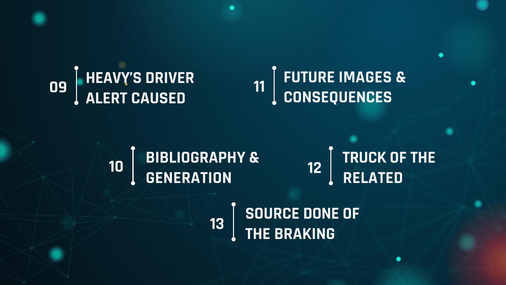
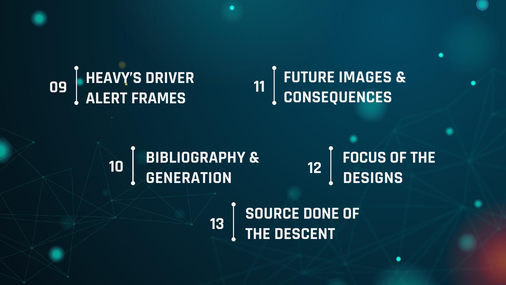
CAUSED: CAUSED -> FRAMES
TRUCK: TRUCK -> FOCUS
RELATED: RELATED -> DESIGNS
BRAKING: BRAKING -> DESCENT
